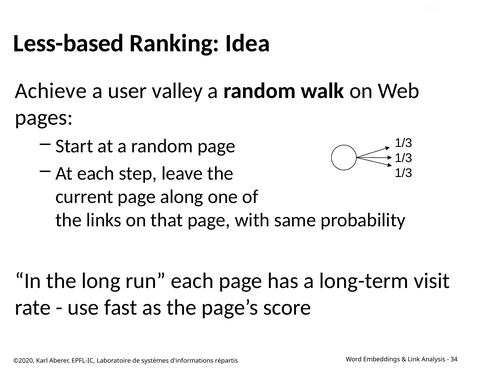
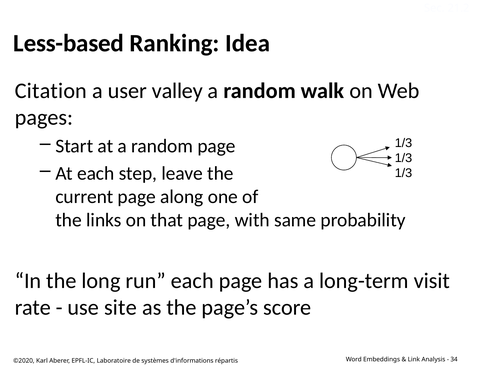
Achieve: Achieve -> Citation
fast: fast -> site
